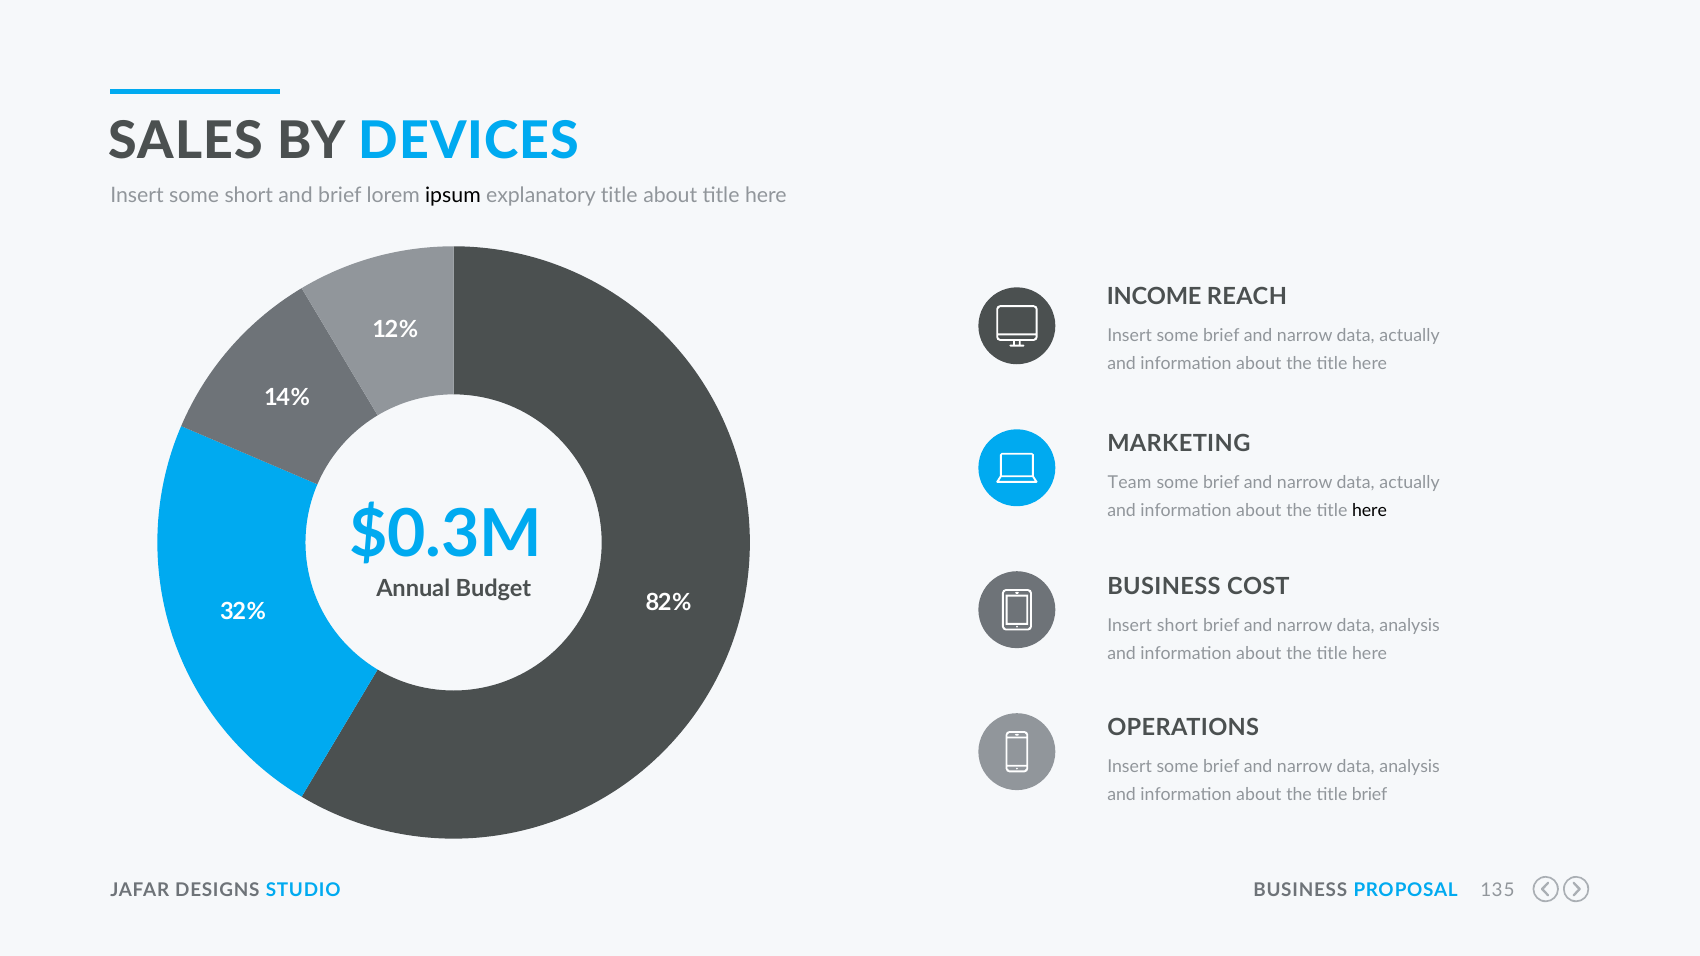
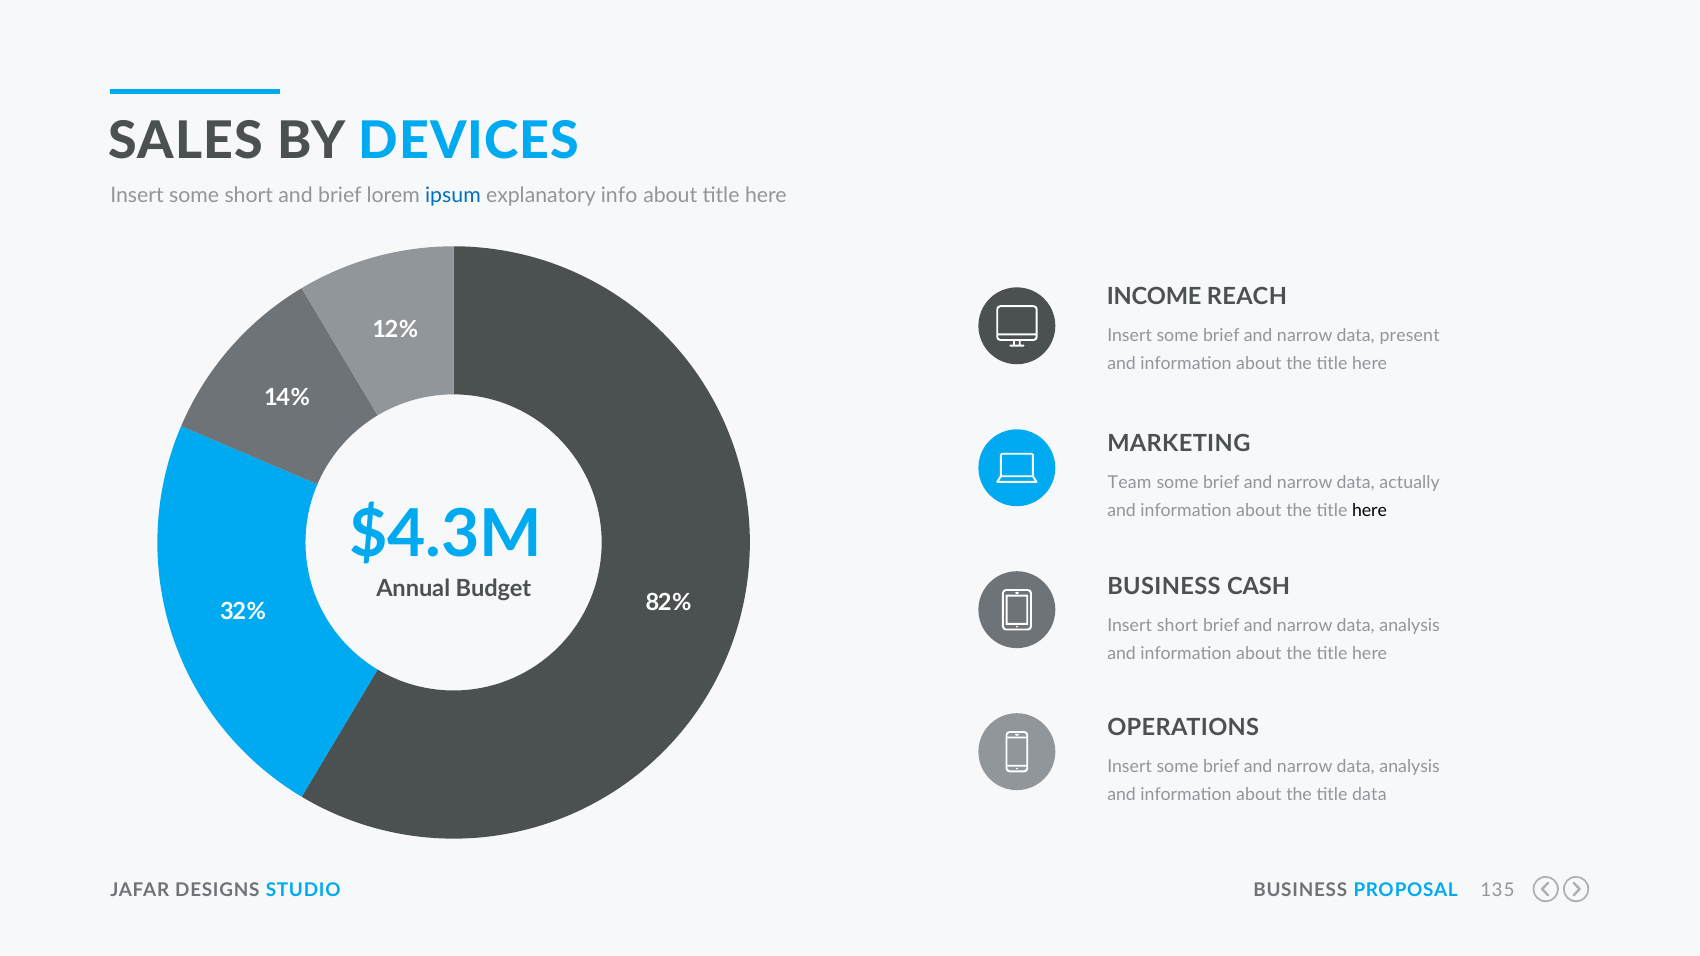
ipsum colour: black -> blue
explanatory title: title -> info
actually at (1410, 336): actually -> present
$0.3M: $0.3M -> $4.3M
COST: COST -> CASH
title brief: brief -> data
